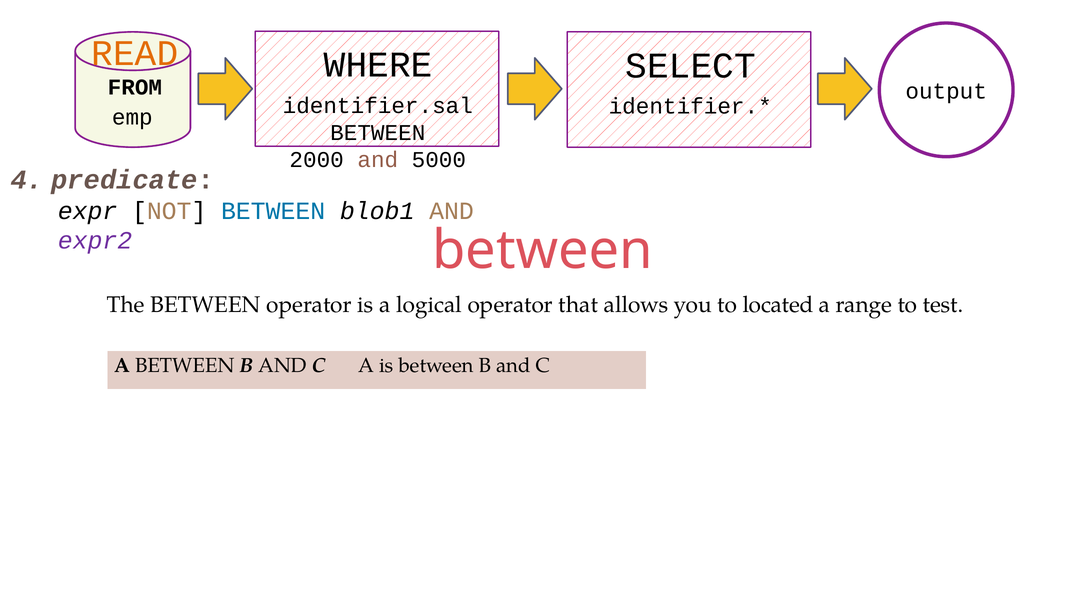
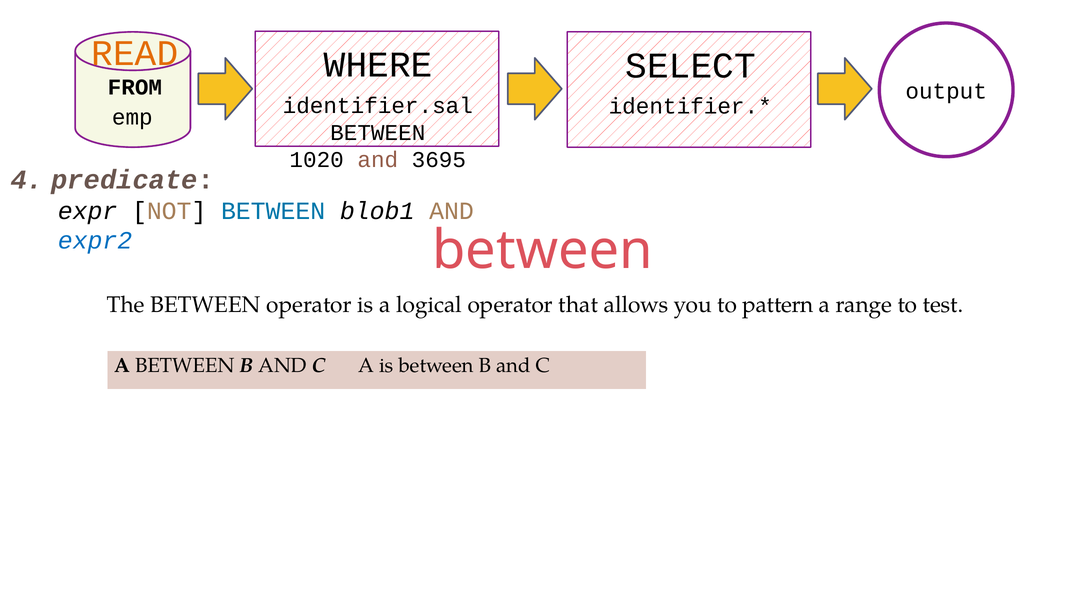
2000: 2000 -> 1020
5000: 5000 -> 3695
expr2 colour: purple -> blue
located: located -> pattern
